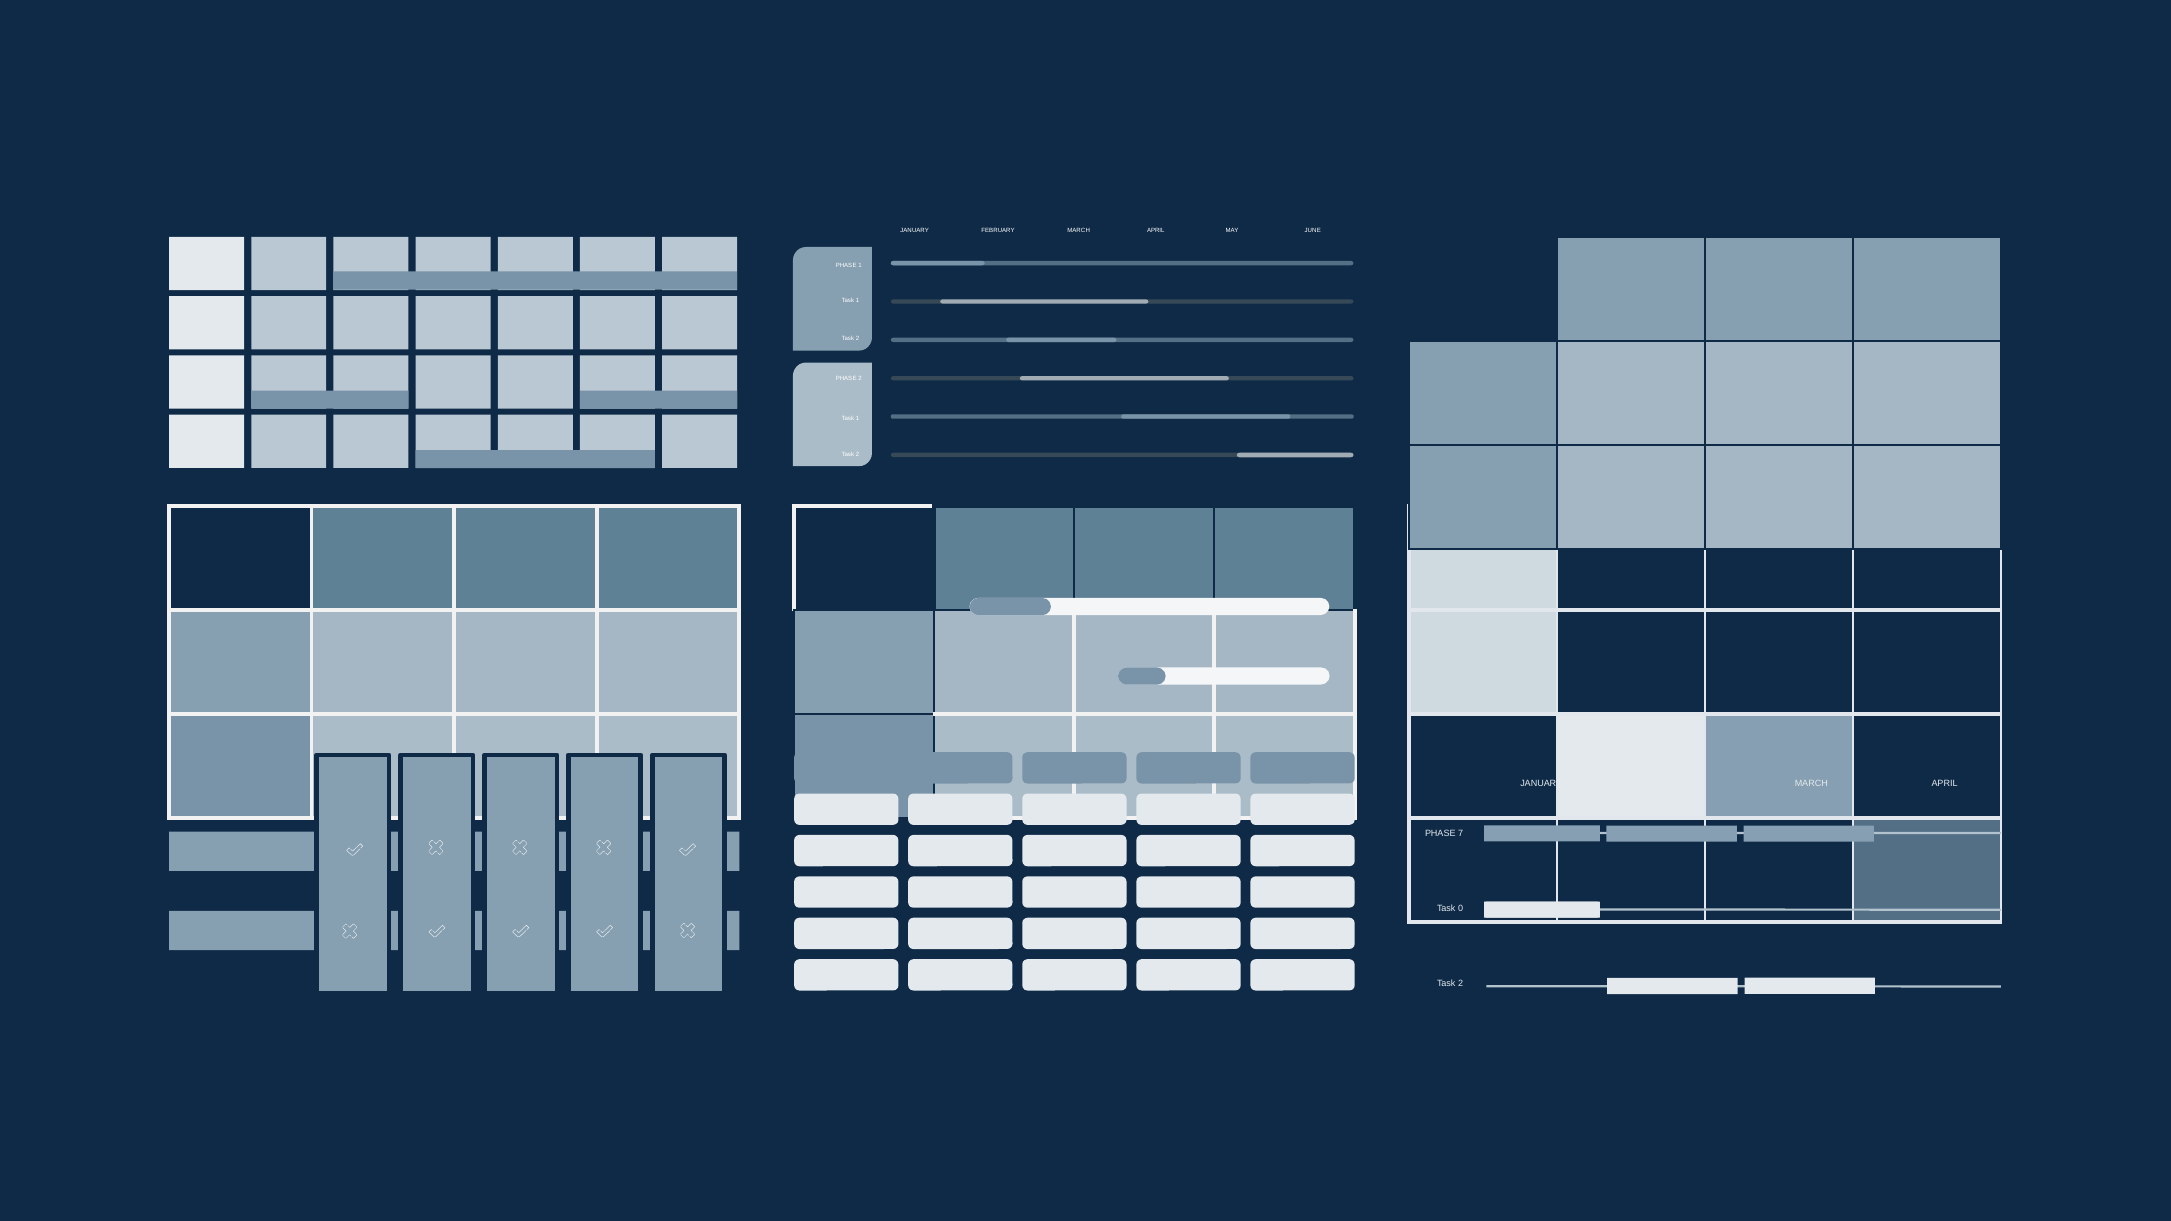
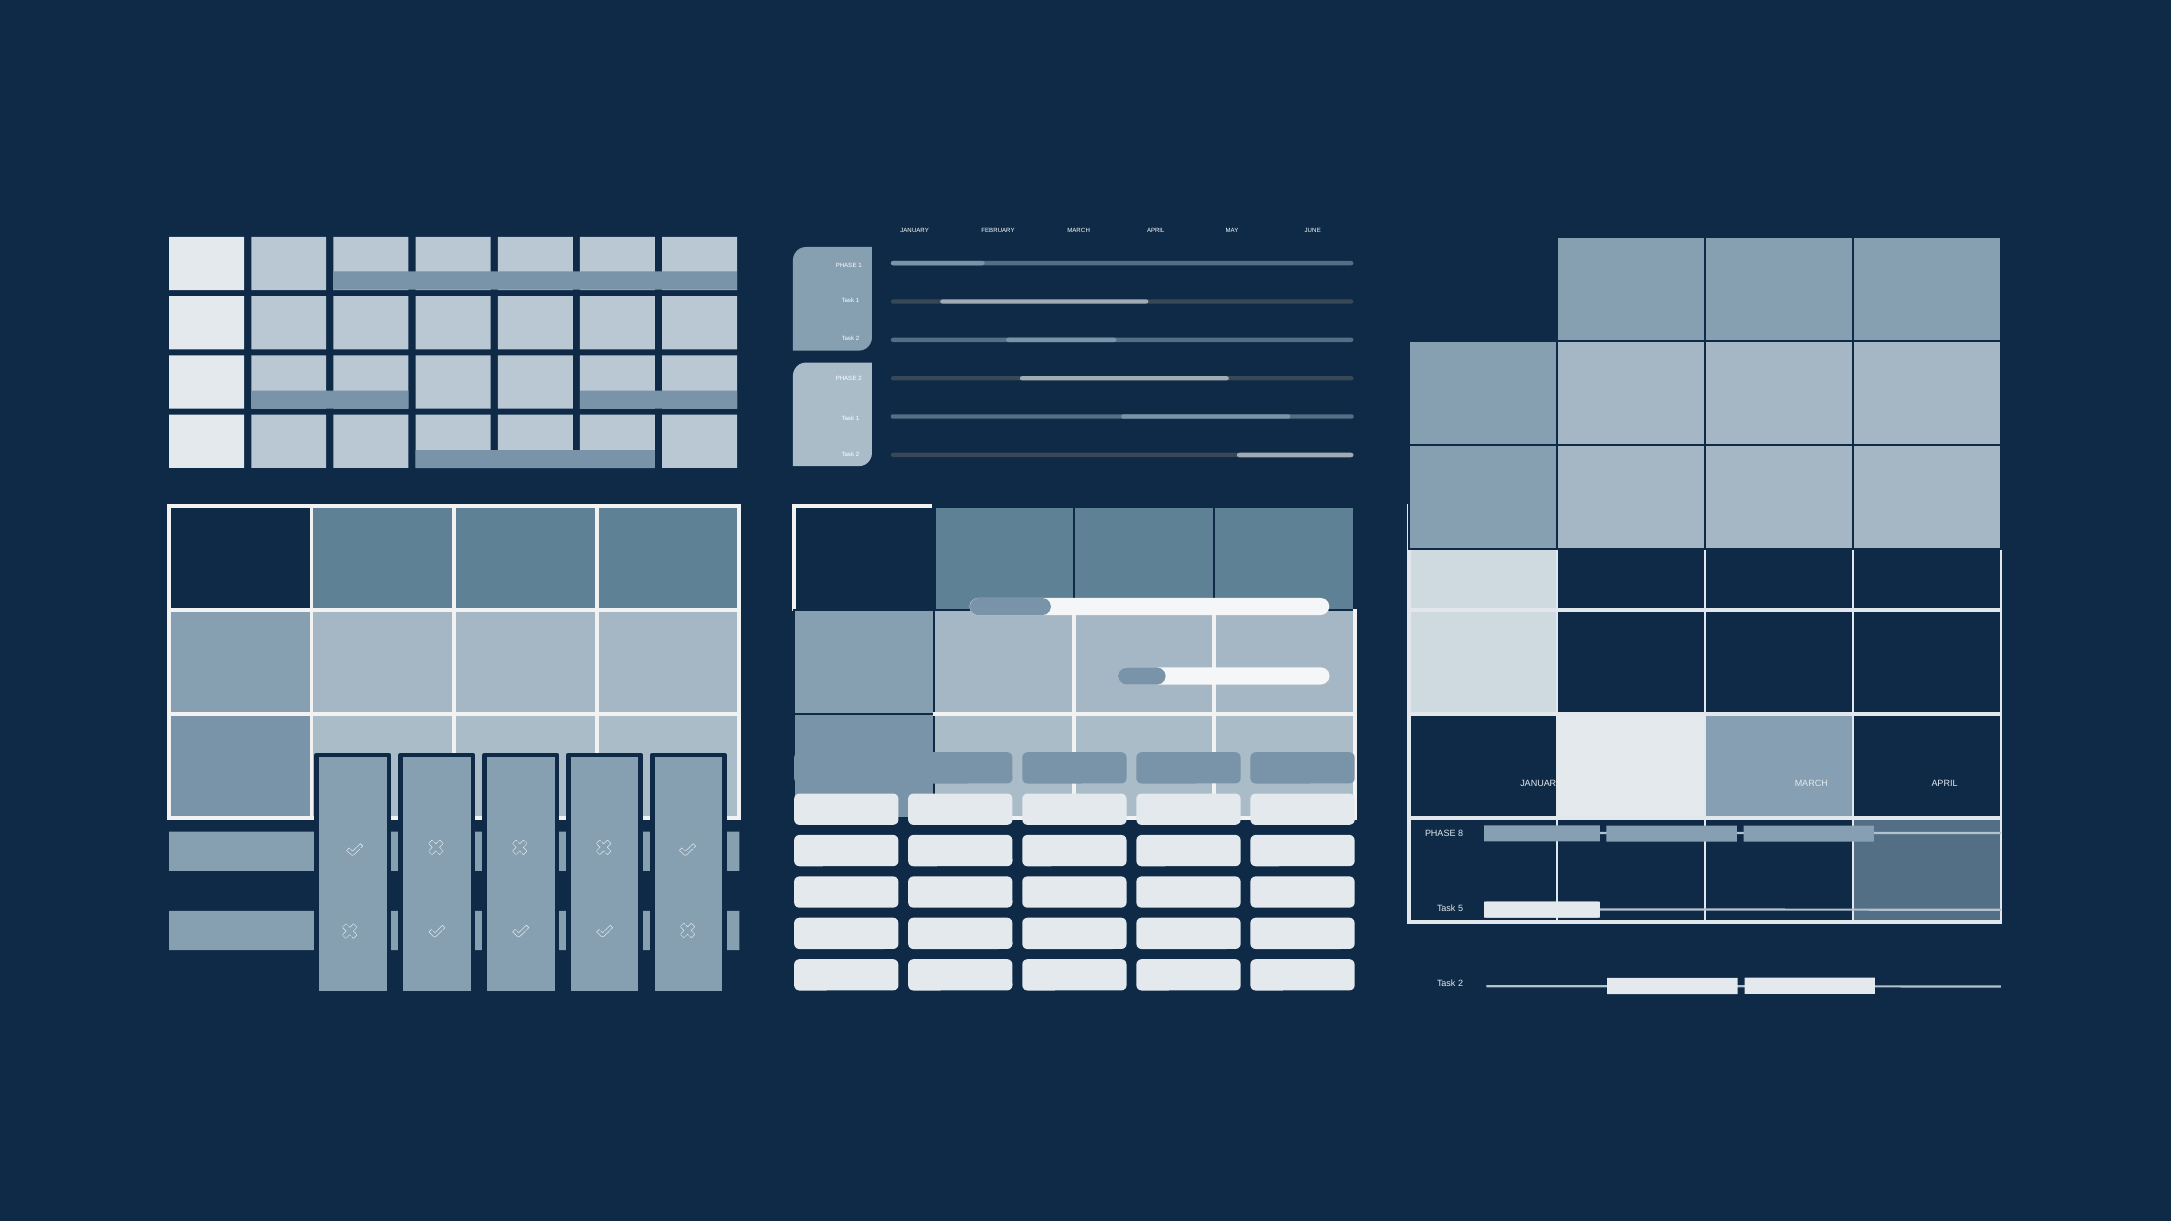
7: 7 -> 8
0: 0 -> 5
